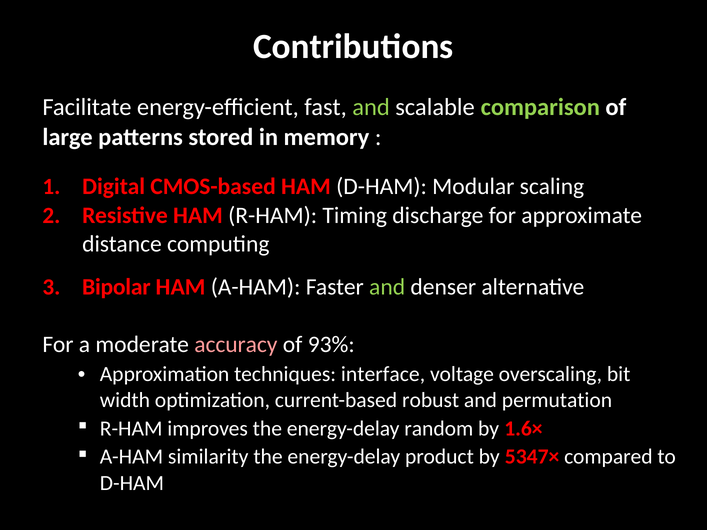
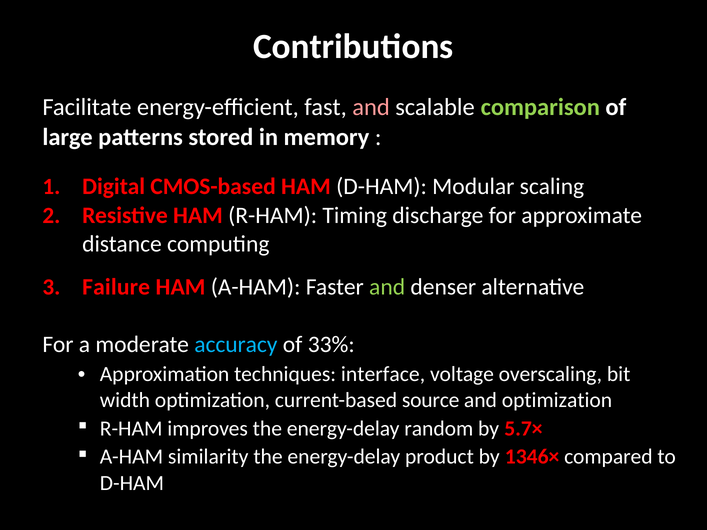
and at (371, 107) colour: light green -> pink
Bipolar: Bipolar -> Failure
accuracy colour: pink -> light blue
93%: 93% -> 33%
robust: robust -> source
and permutation: permutation -> optimization
1.6×: 1.6× -> 5.7×
5347×: 5347× -> 1346×
